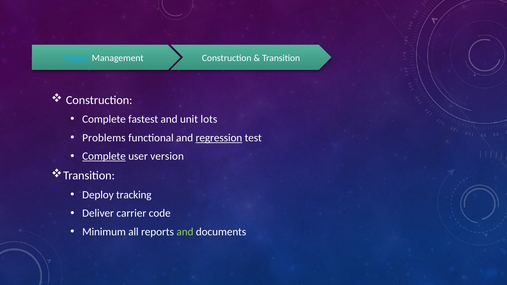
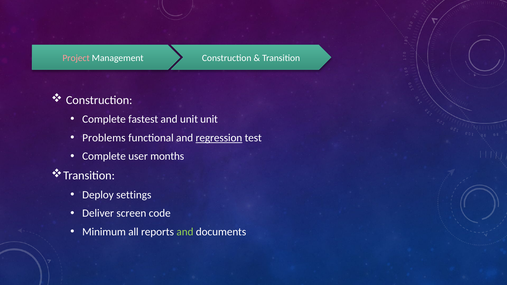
Project colour: light blue -> pink
unit lots: lots -> unit
Complete at (104, 156) underline: present -> none
version: version -> months
tracking: tracking -> settings
carrier: carrier -> screen
